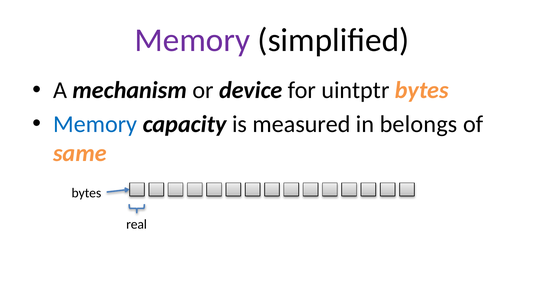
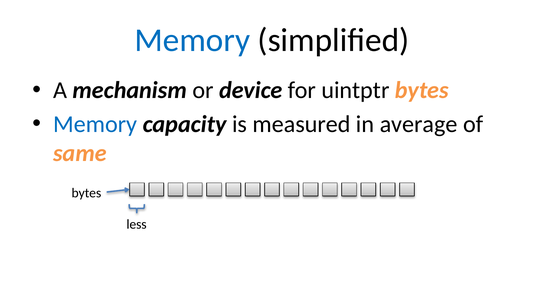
Memory at (192, 40) colour: purple -> blue
belongs: belongs -> average
real: real -> less
